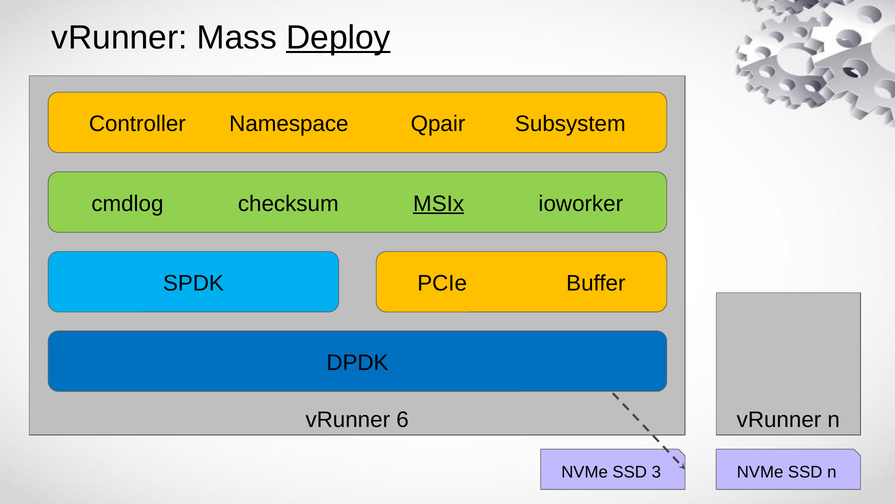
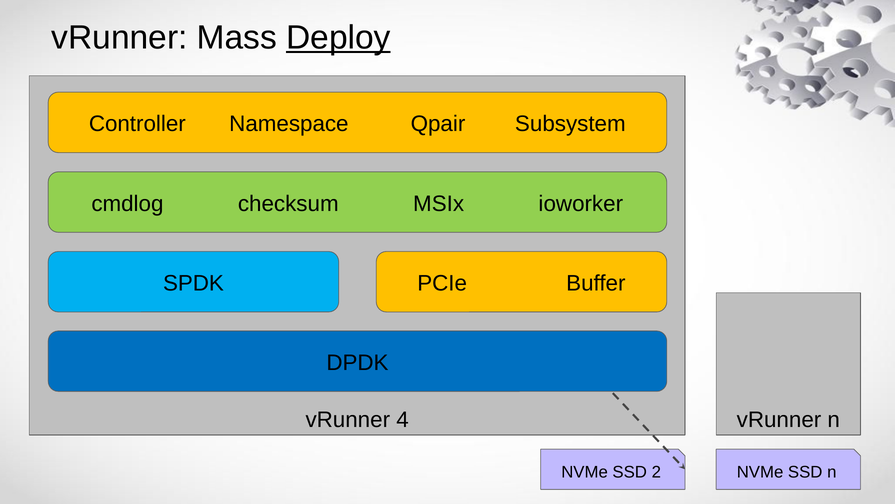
MSIx underline: present -> none
6: 6 -> 4
3: 3 -> 2
